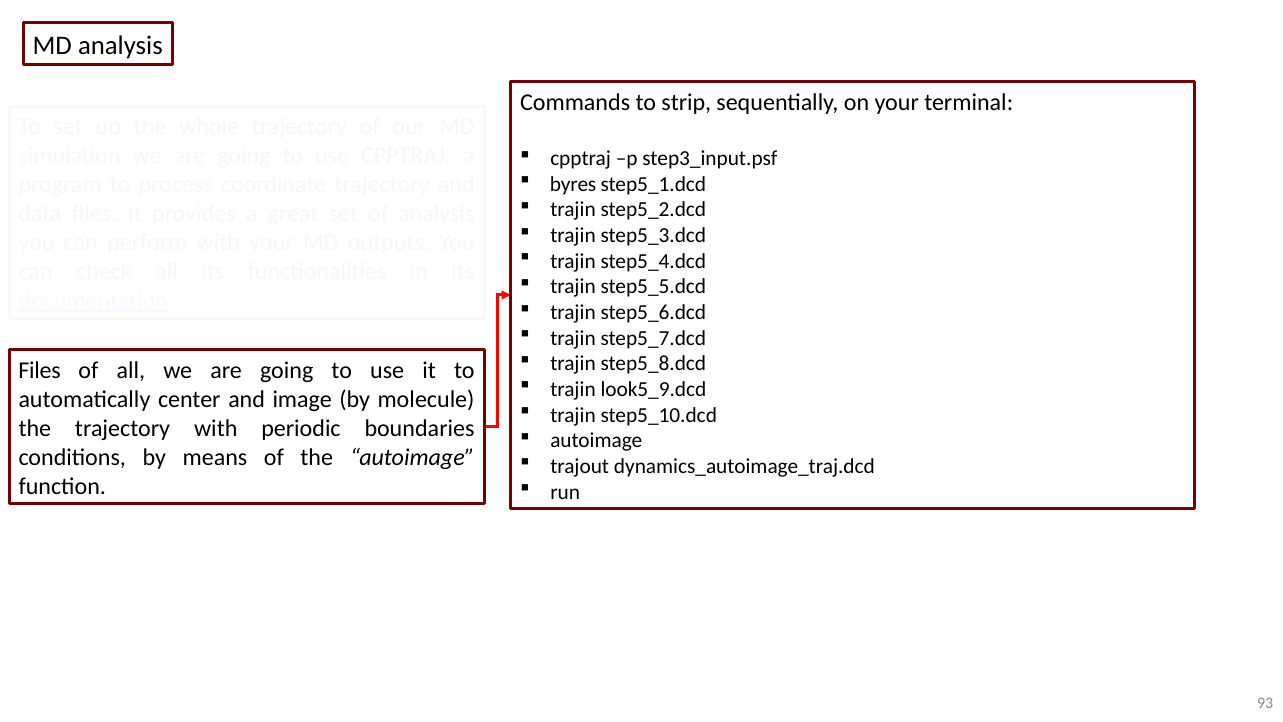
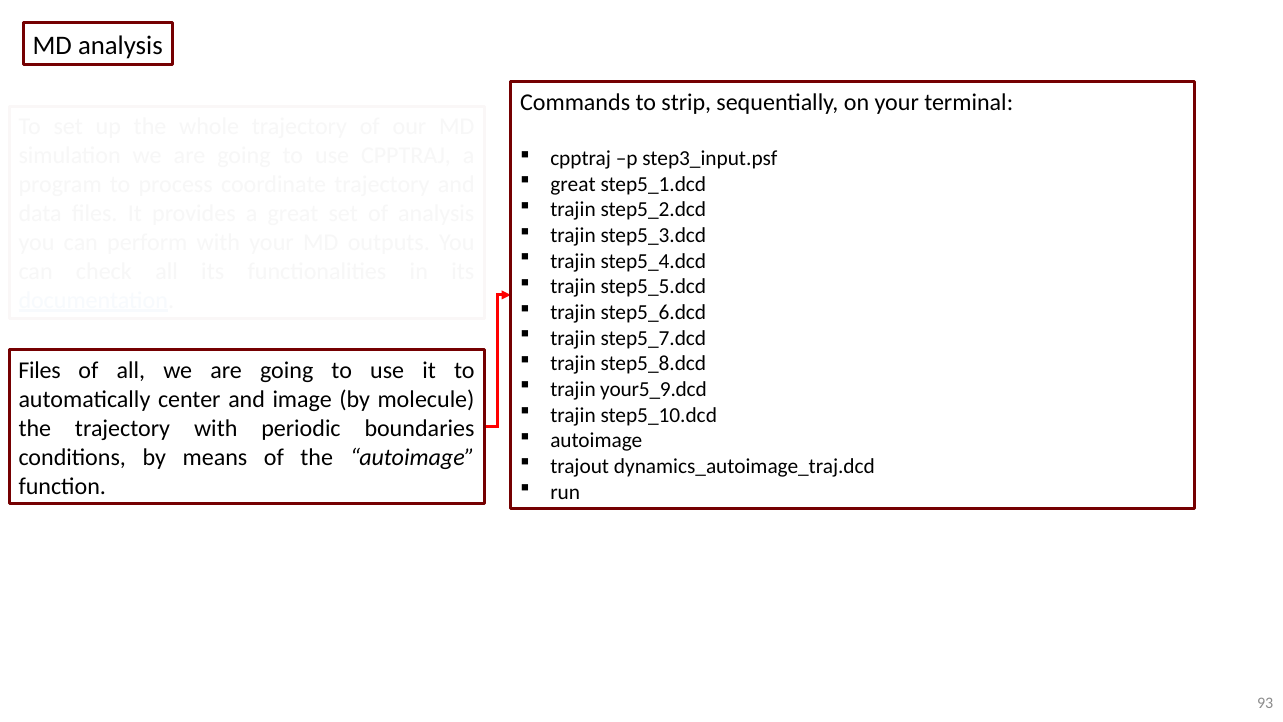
byres at (573, 184): byres -> great
look5_9.dcd: look5_9.dcd -> your5_9.dcd
